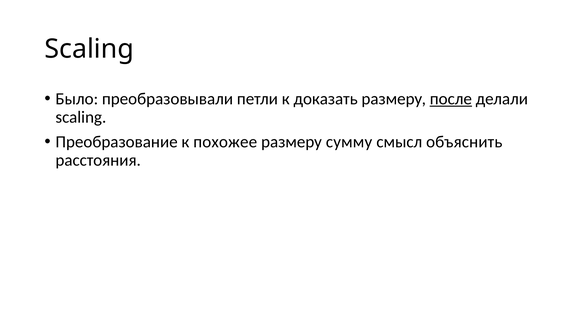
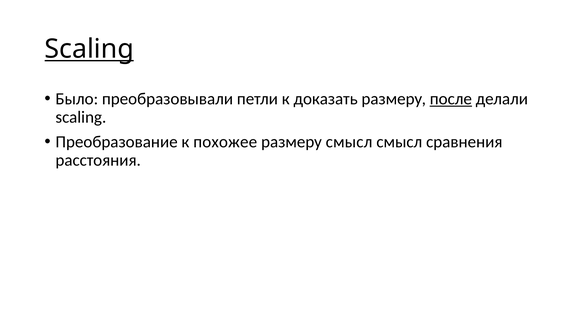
Scaling at (89, 49) underline: none -> present
размеру сумму: сумму -> смысл
объяснить: объяснить -> сравнения
